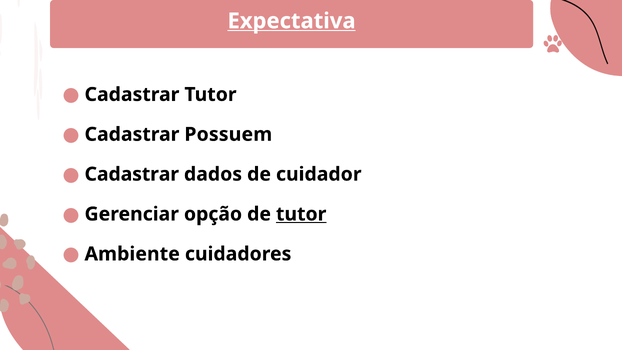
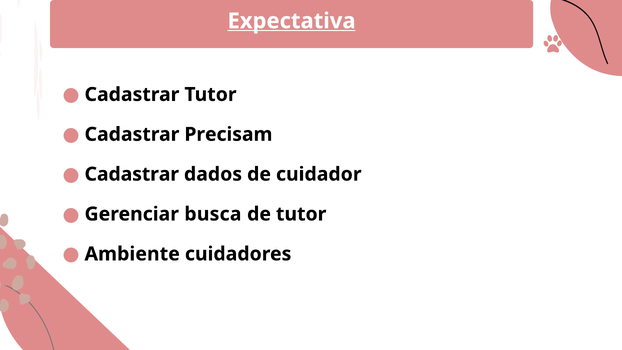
Possuem: Possuem -> Precisam
opção: opção -> busca
tutor at (301, 214) underline: present -> none
